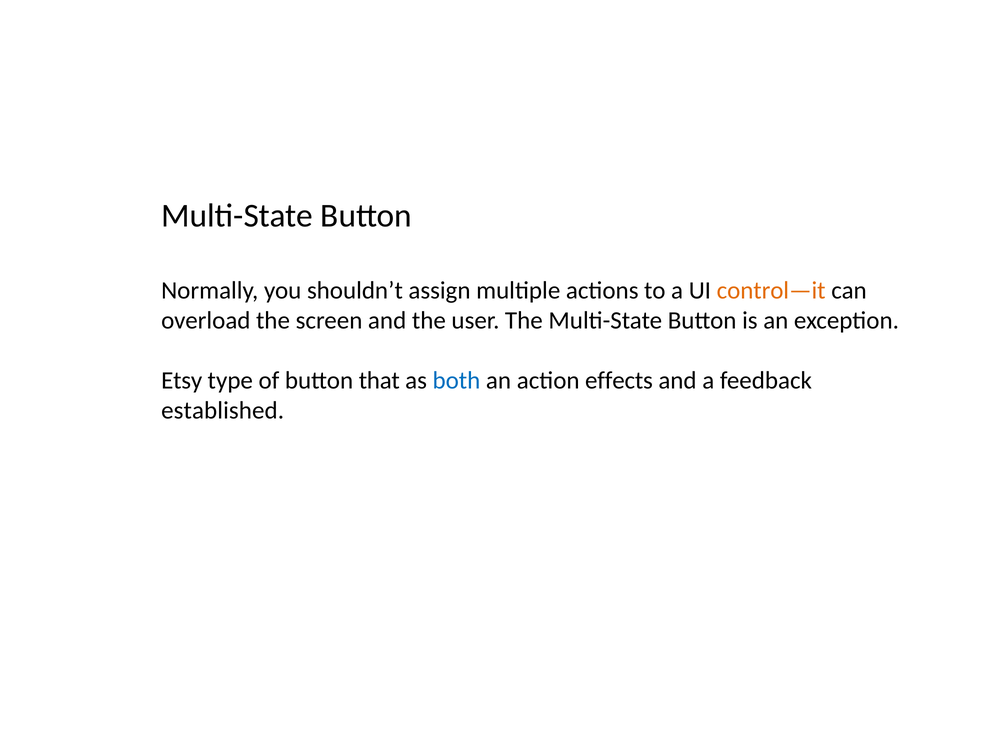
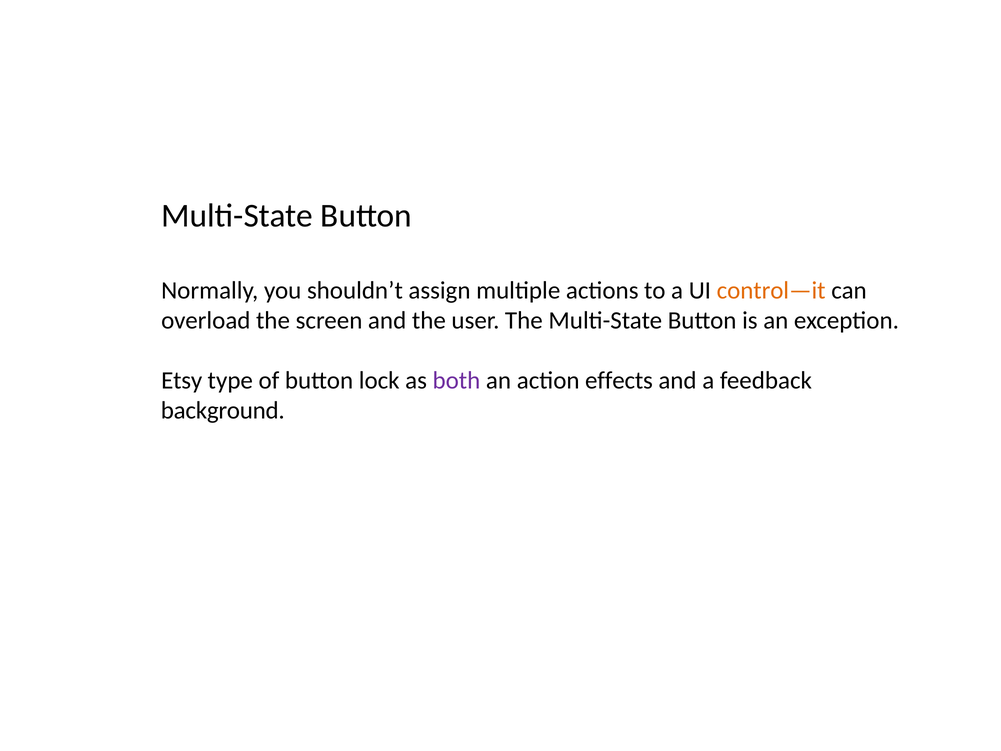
that: that -> lock
both colour: blue -> purple
established: established -> background
